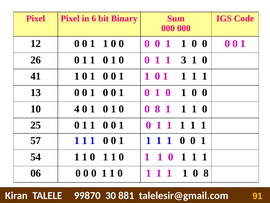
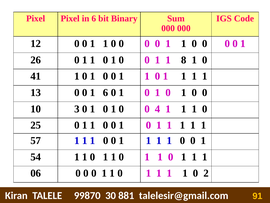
3: 3 -> 8
0 at (106, 92): 0 -> 6
4: 4 -> 3
0 0 8: 8 -> 4
1 0 8: 8 -> 2
